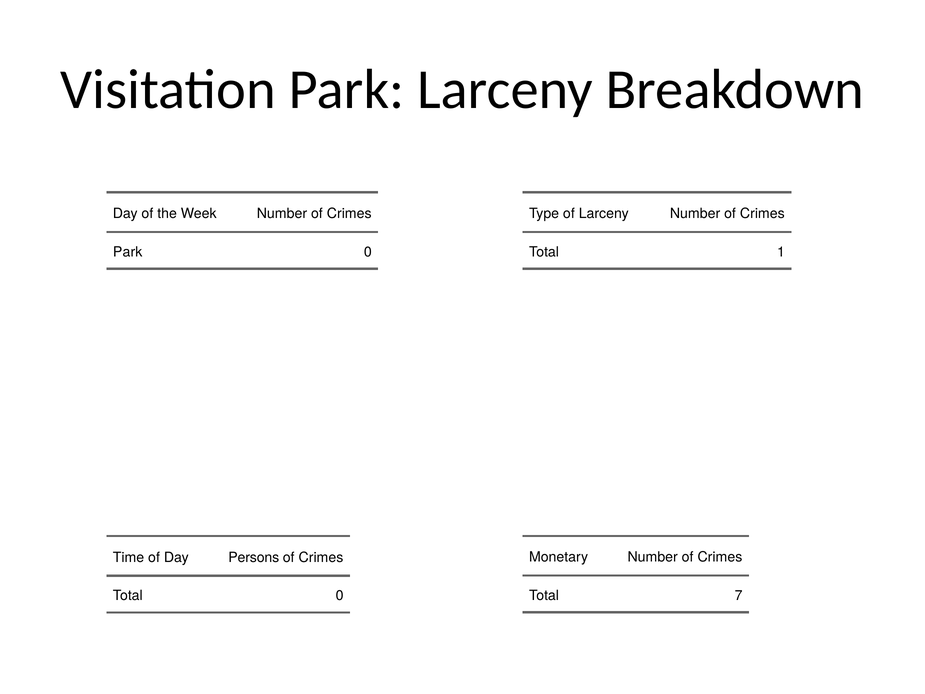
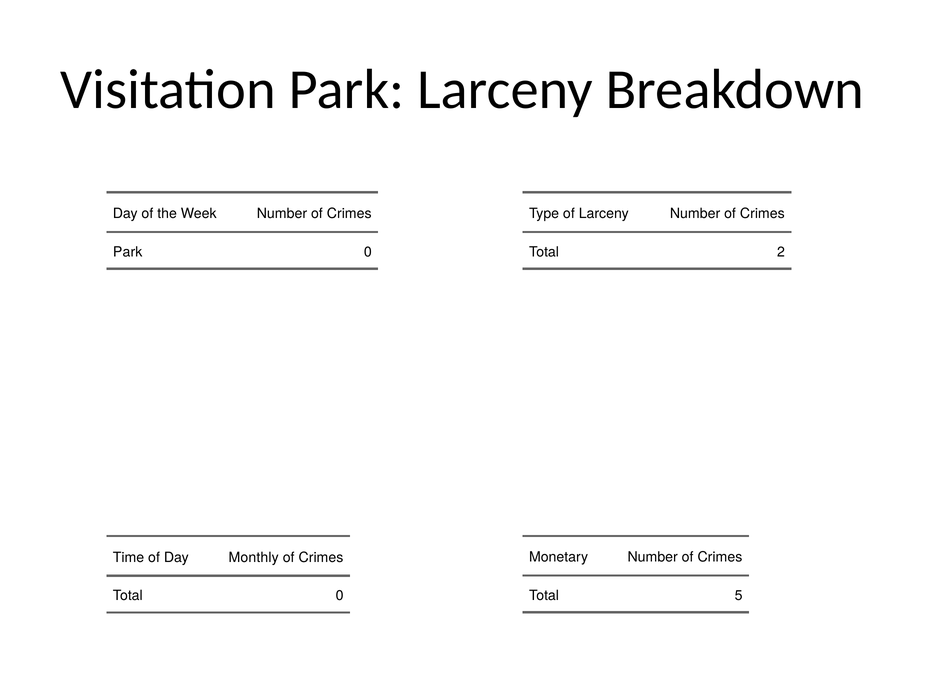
1: 1 -> 2
Persons: Persons -> Monthly
7: 7 -> 5
